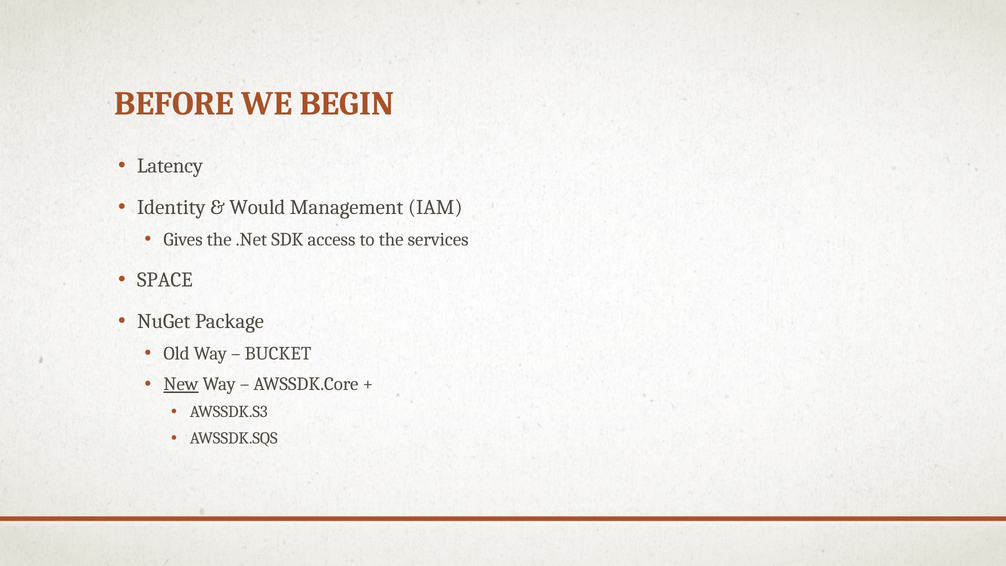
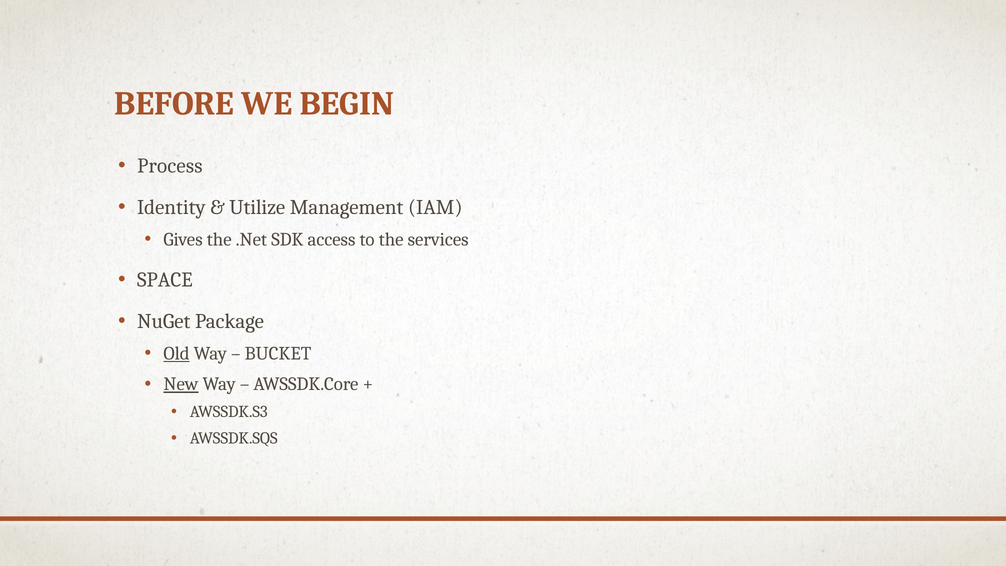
Latency: Latency -> Process
Would: Would -> Utilize
Old underline: none -> present
